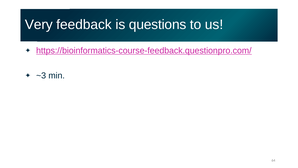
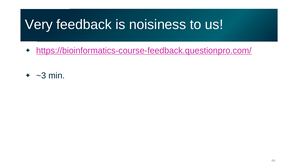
questions: questions -> noisiness
